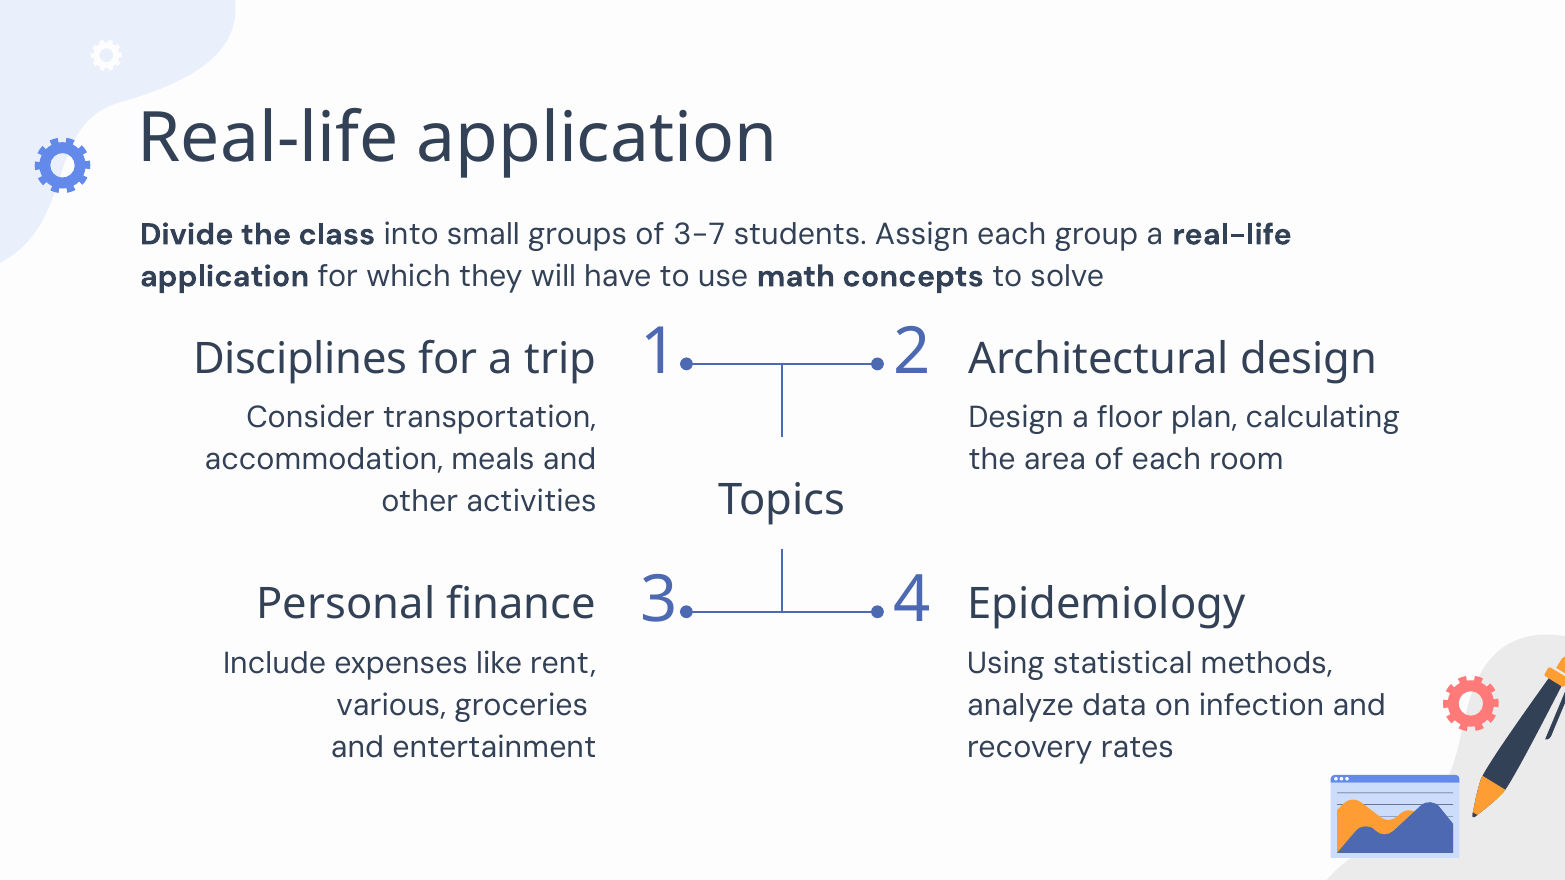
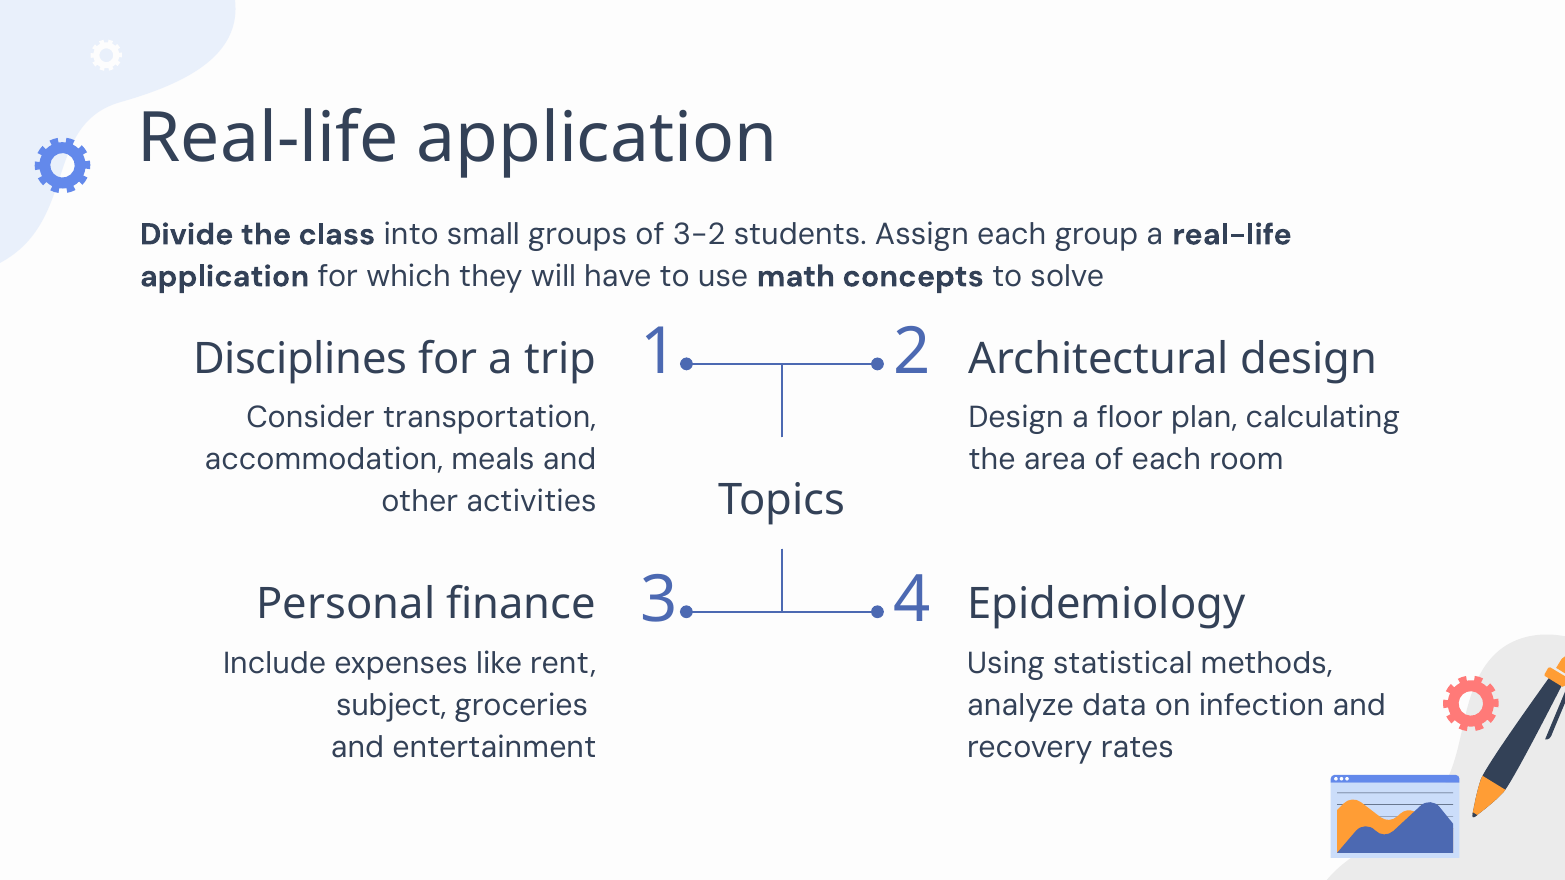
3-7: 3-7 -> 3-2
various: various -> subject
